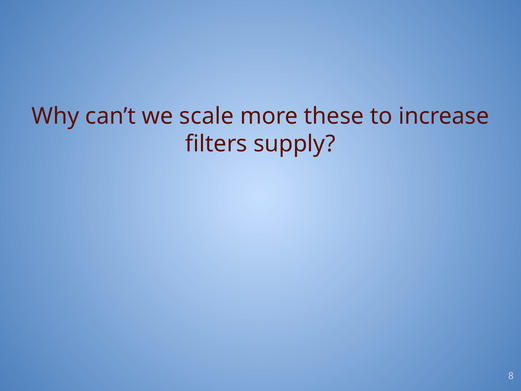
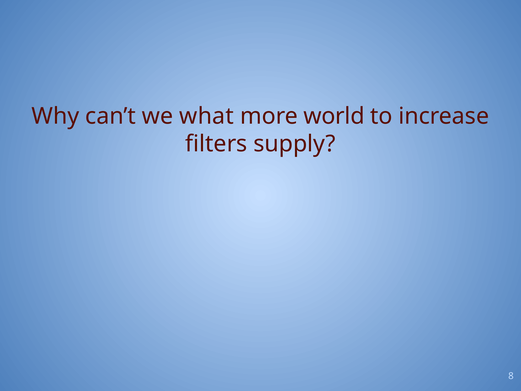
scale: scale -> what
these: these -> world
